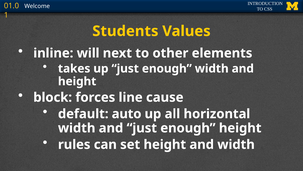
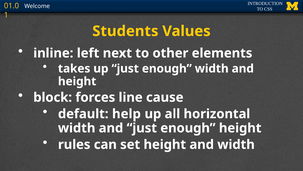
will: will -> left
auto: auto -> help
